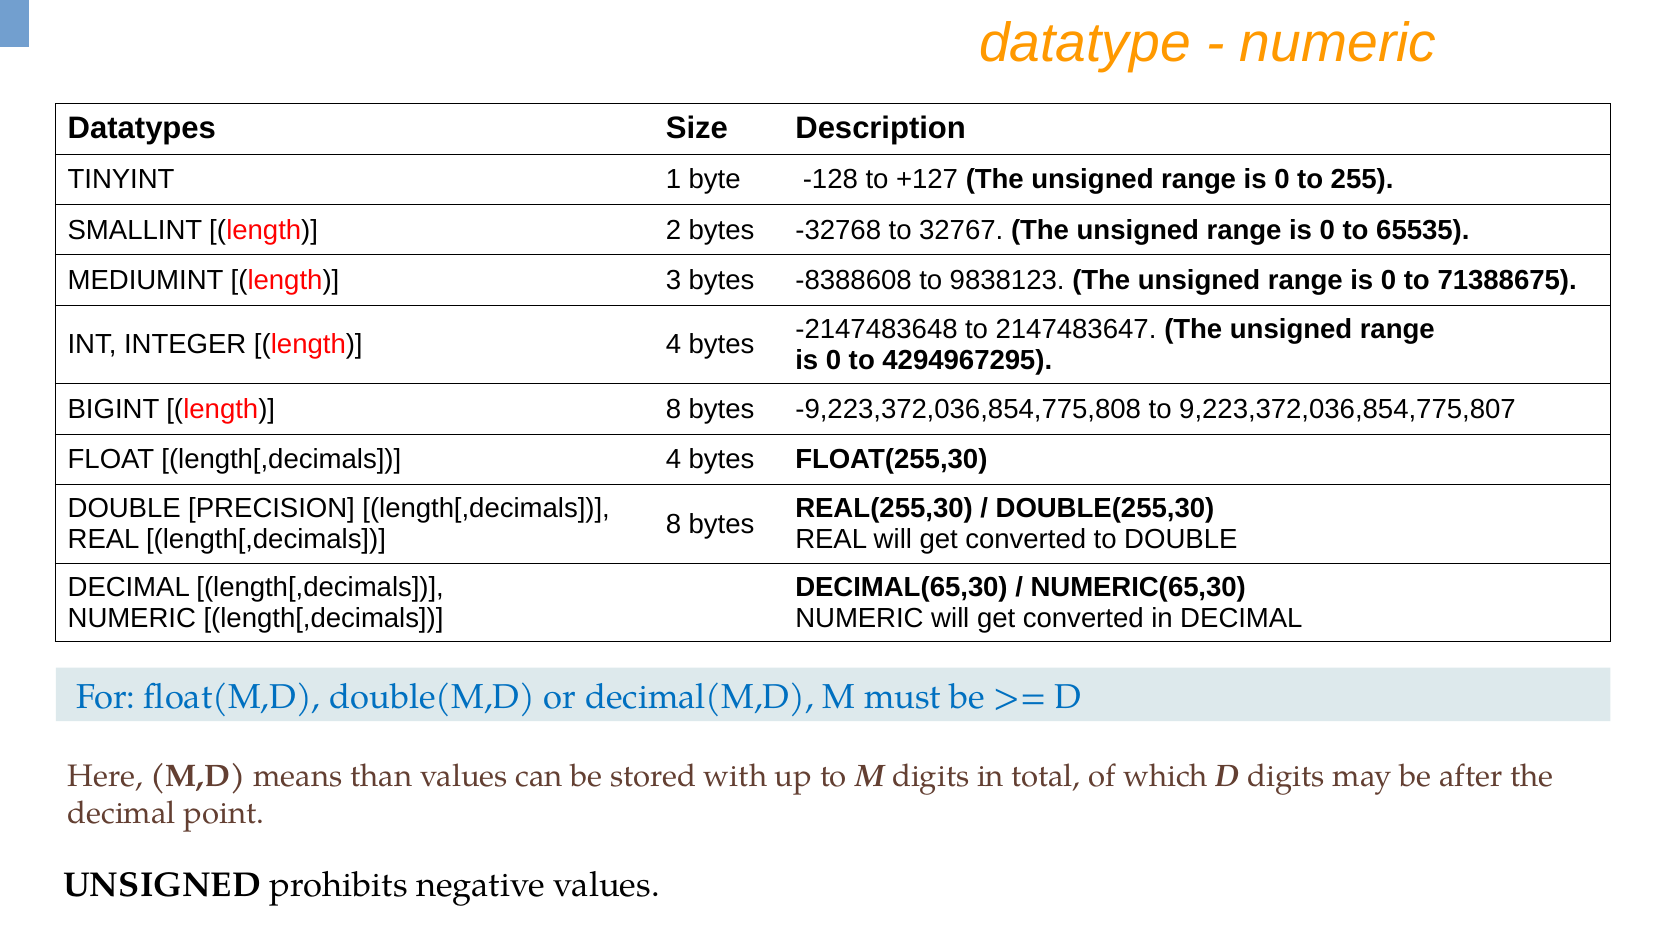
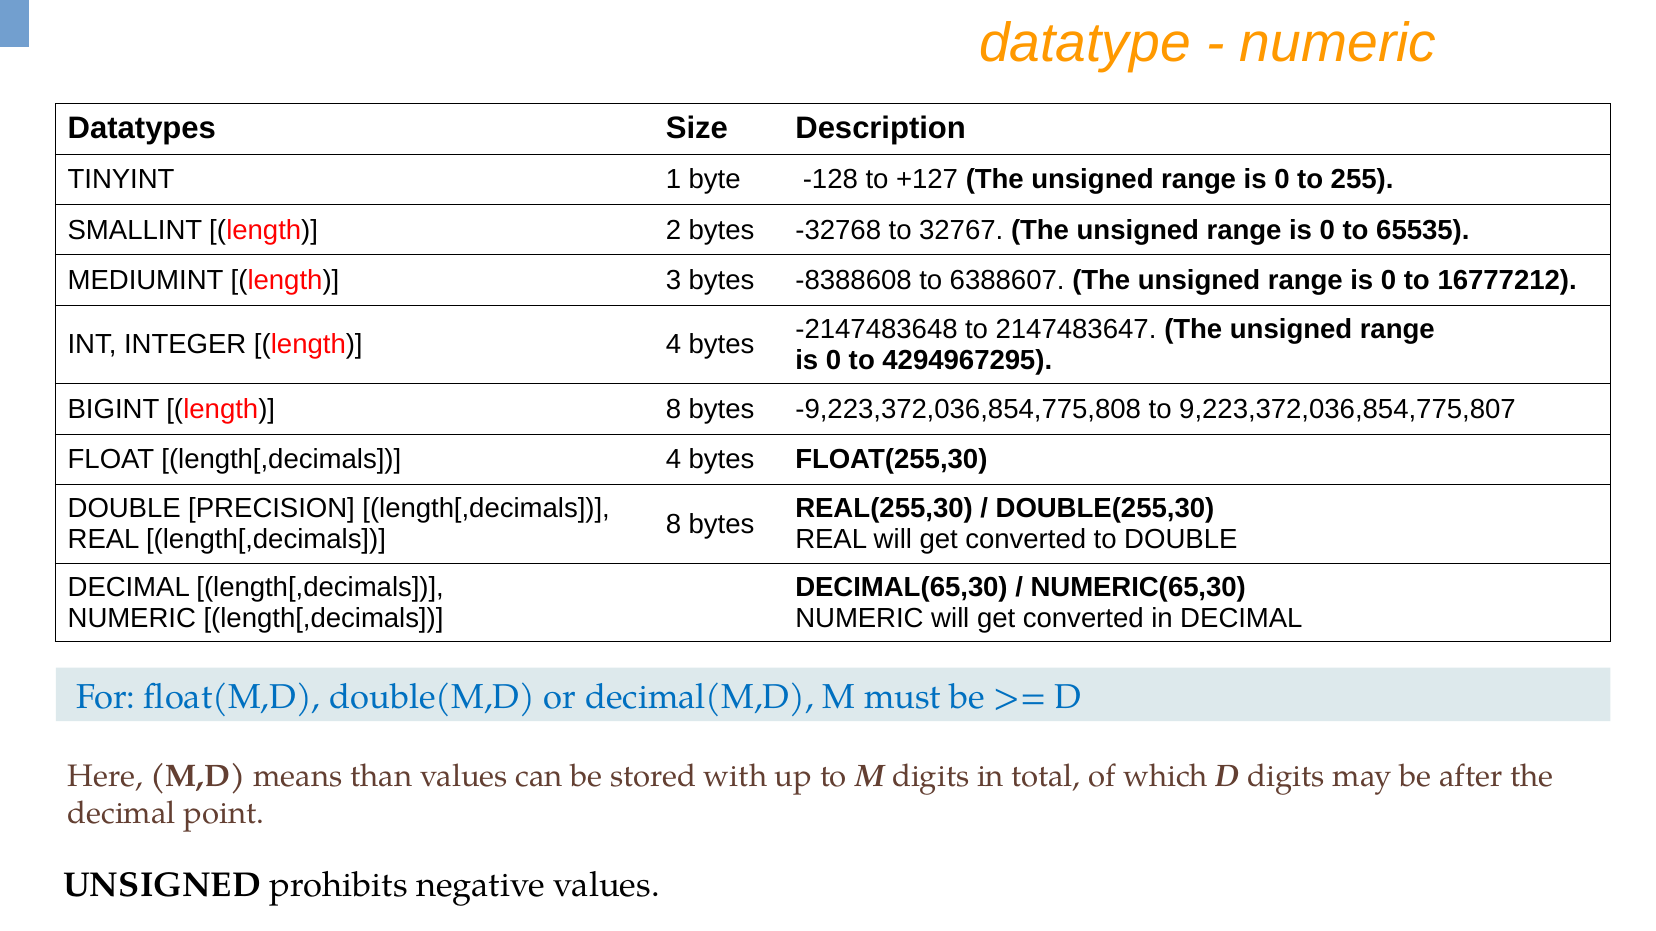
9838123: 9838123 -> 6388607
71388675: 71388675 -> 16777212
